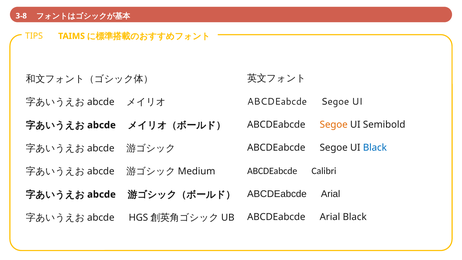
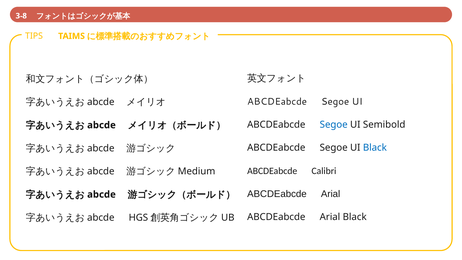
Segoe at (334, 125) colour: orange -> blue
